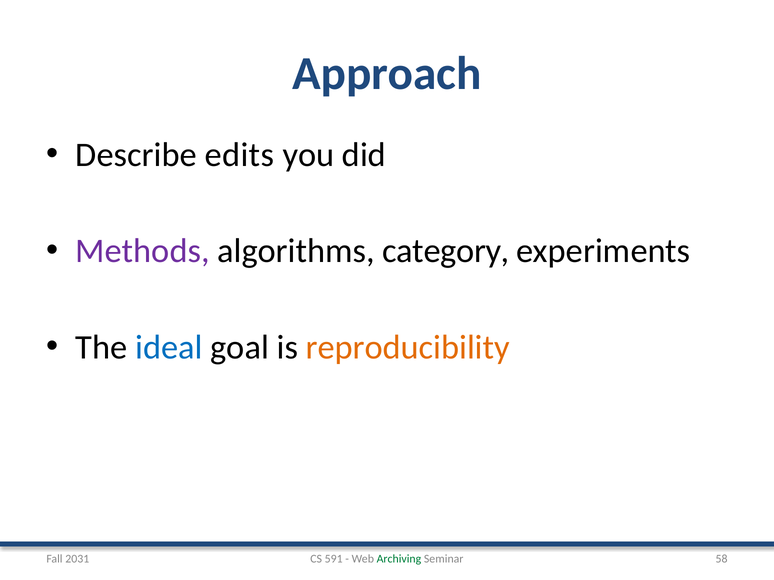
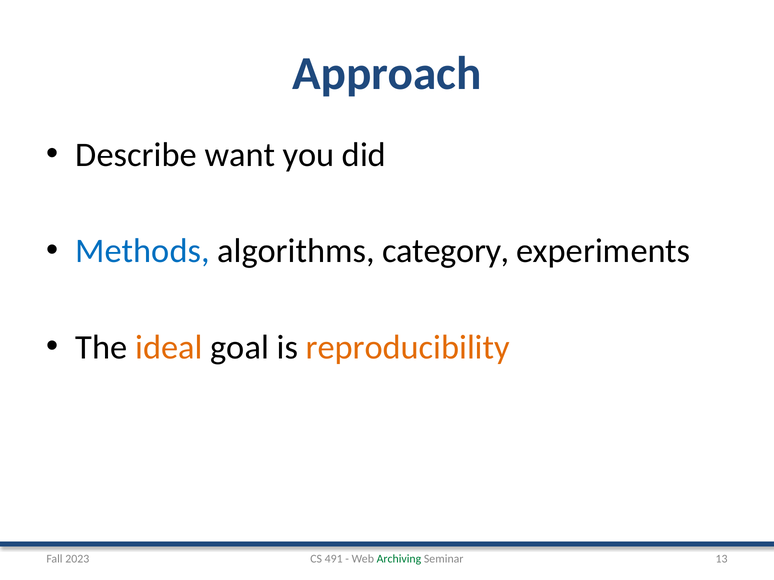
edits: edits -> want
Methods colour: purple -> blue
ideal colour: blue -> orange
591: 591 -> 491
58: 58 -> 13
2031: 2031 -> 2023
